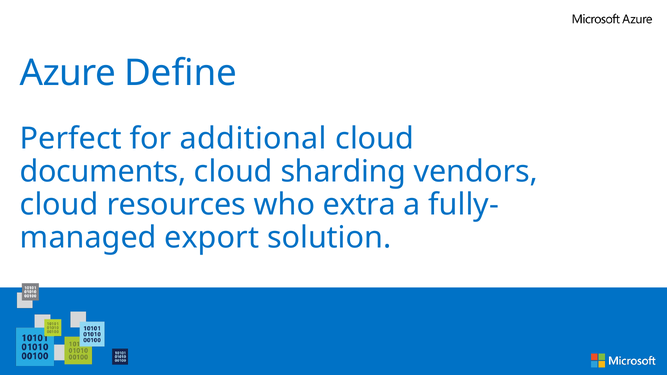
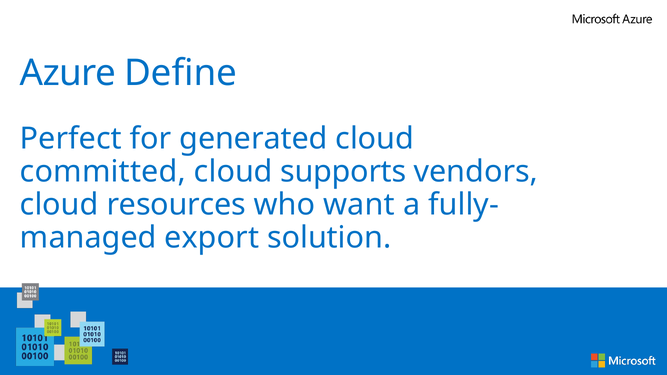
additional: additional -> generated
documents: documents -> committed
sharding: sharding -> supports
extra: extra -> want
